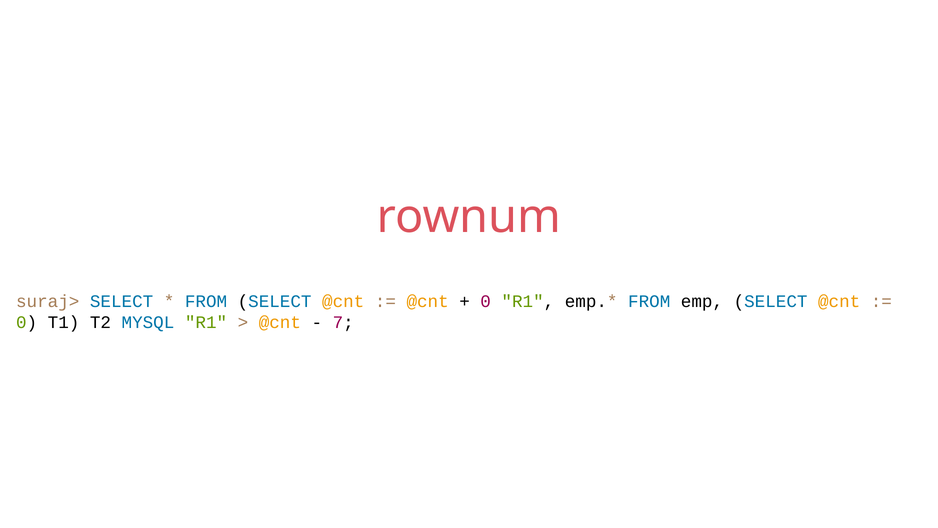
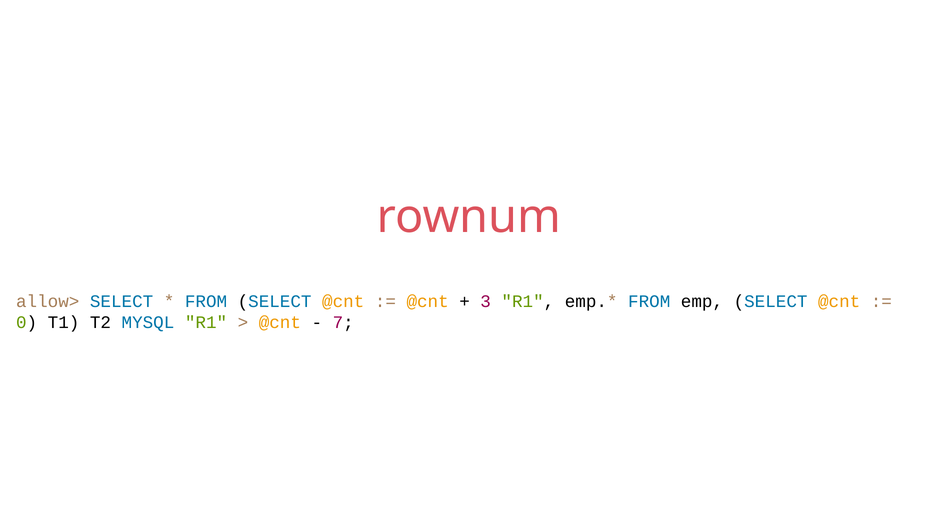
suraj>: suraj> -> allow>
0 at (486, 301): 0 -> 3
